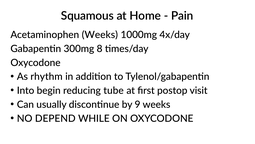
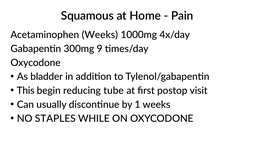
8: 8 -> 9
rhythm: rhythm -> bladder
Into: Into -> This
9: 9 -> 1
DEPEND: DEPEND -> STAPLES
